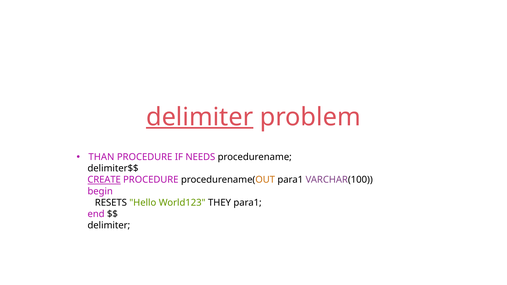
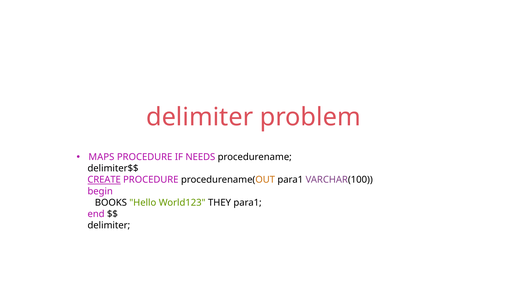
delimiter at (200, 117) underline: present -> none
THAN: THAN -> MAPS
RESETS: RESETS -> BOOKS
